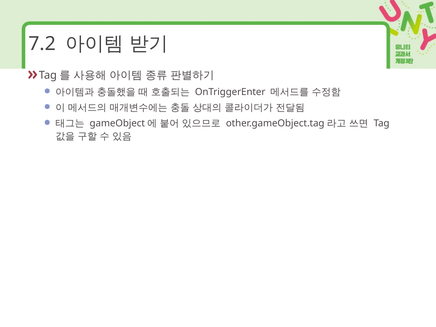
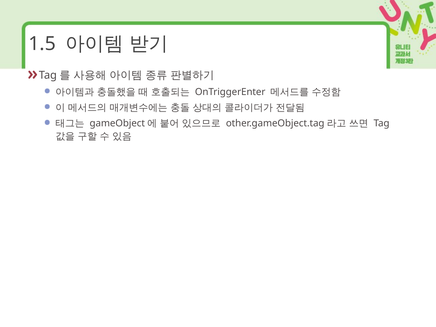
7.2: 7.2 -> 1.5
